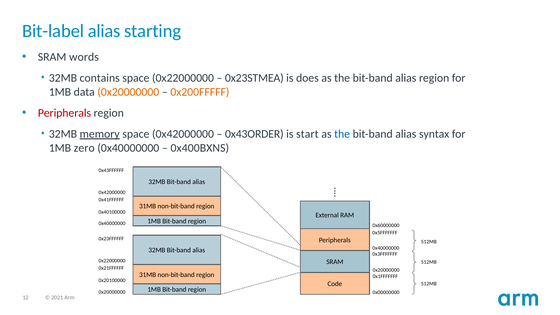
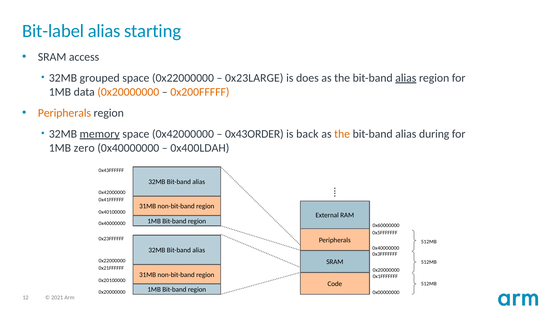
words: words -> access
contains: contains -> grouped
0x23STMEA: 0x23STMEA -> 0x23LARGE
alias at (406, 78) underline: none -> present
Peripherals at (64, 113) colour: red -> orange
start: start -> back
the at (342, 134) colour: blue -> orange
syntax: syntax -> during
0x400BXNS: 0x400BXNS -> 0x400LDAH
